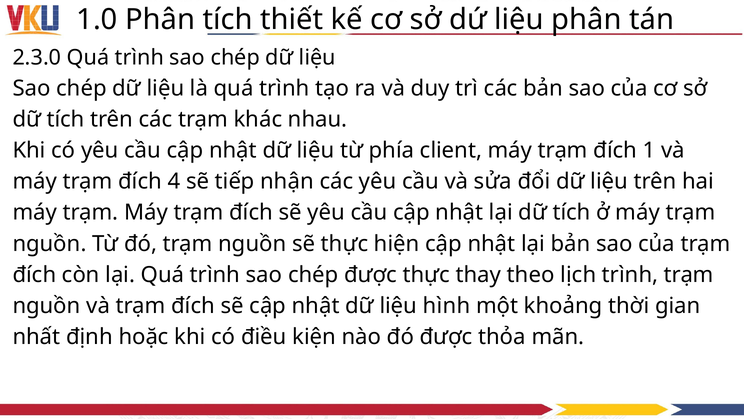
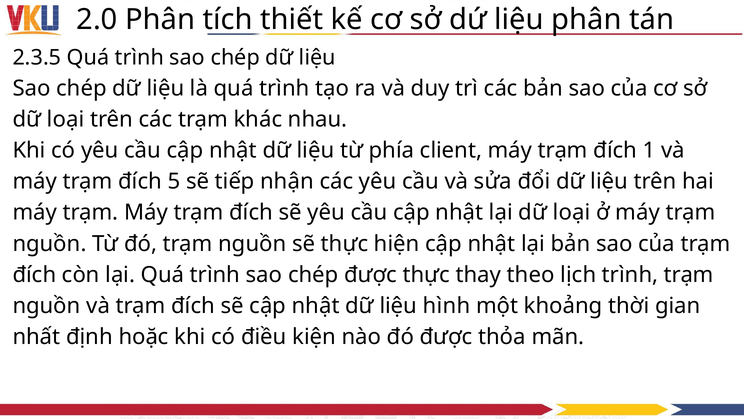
1.0: 1.0 -> 2.0
2.3.0: 2.3.0 -> 2.3.5
tích at (66, 119): tích -> loại
4: 4 -> 5
lại dữ tích: tích -> loại
